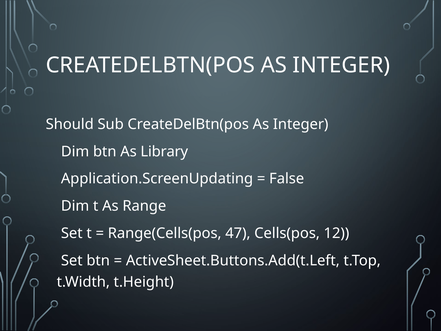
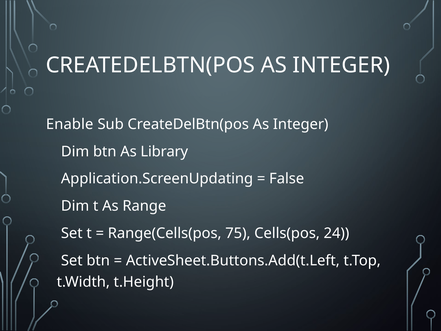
Should: Should -> Enable
47: 47 -> 75
12: 12 -> 24
